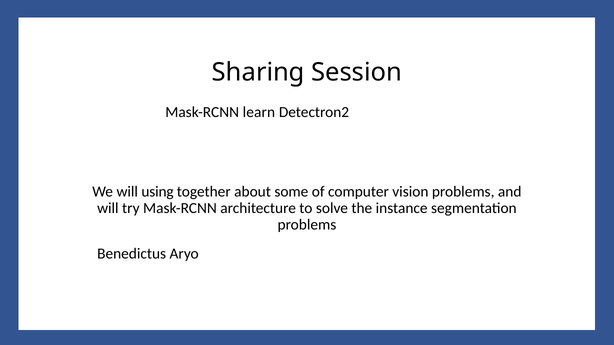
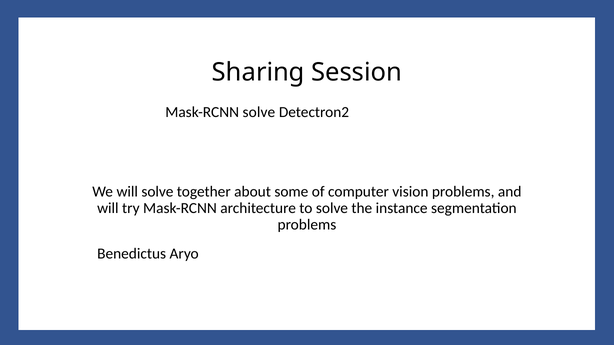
Mask-RCNN learn: learn -> solve
will using: using -> solve
